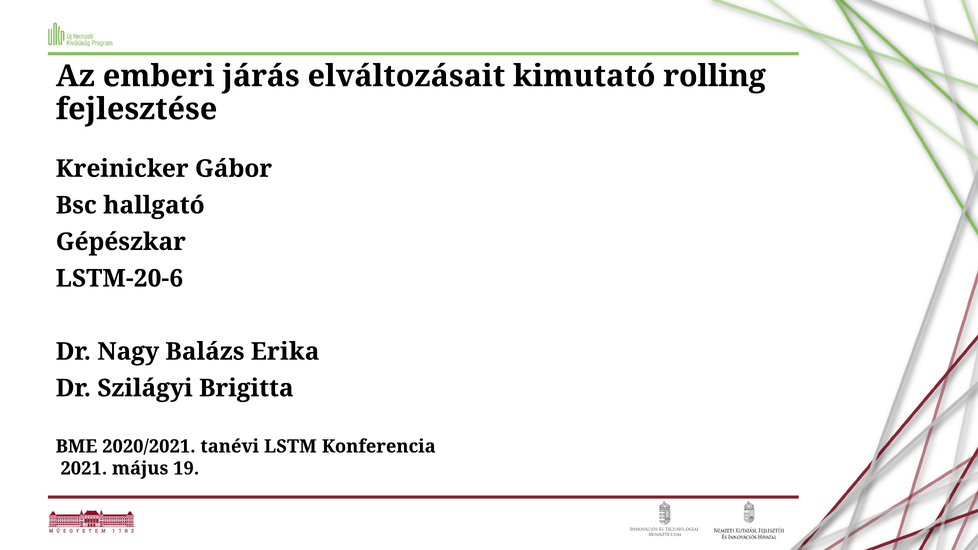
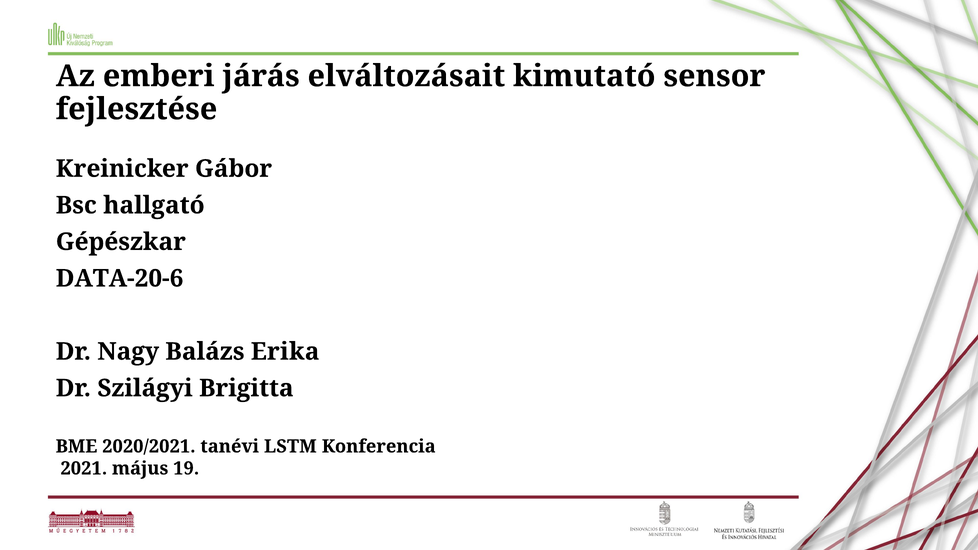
rolling: rolling -> sensor
LSTM-20-6: LSTM-20-6 -> DATA-20-6
